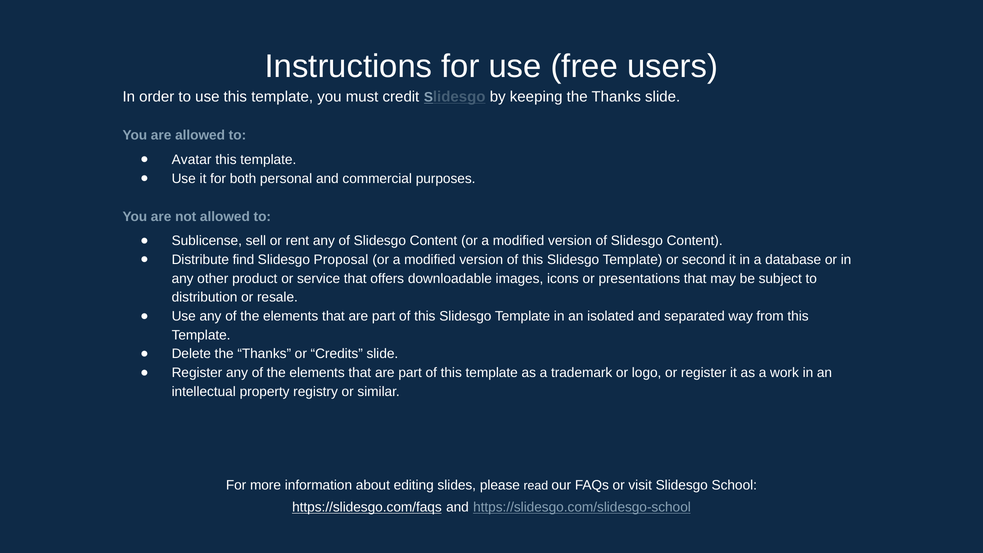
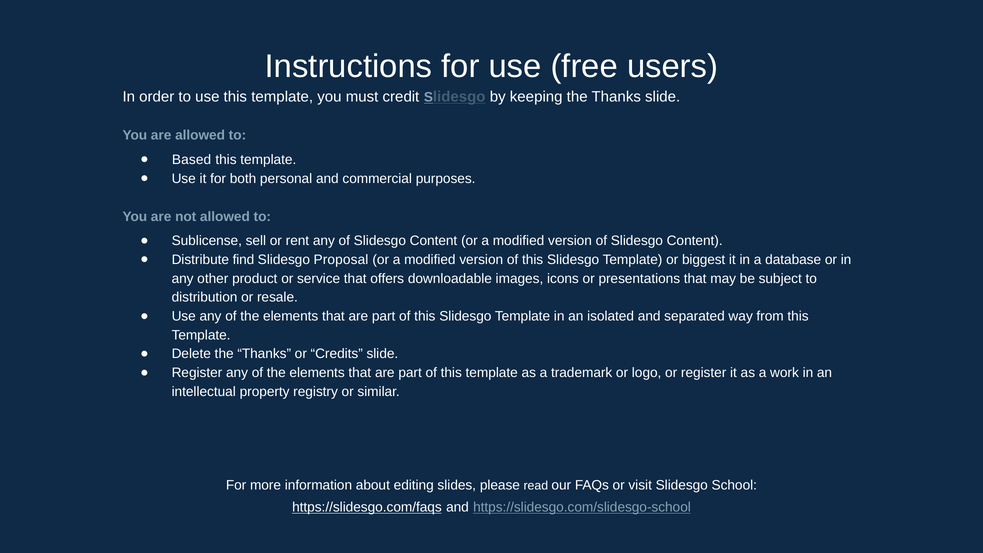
Avatar: Avatar -> Based
second: second -> biggest
